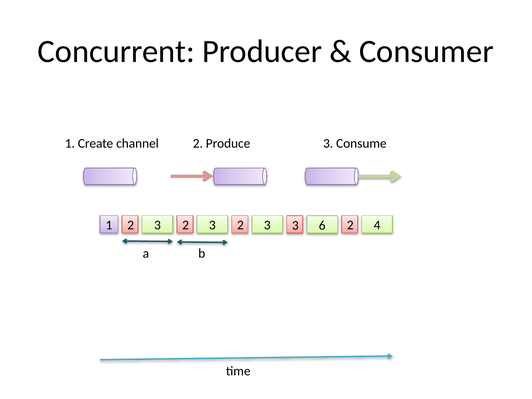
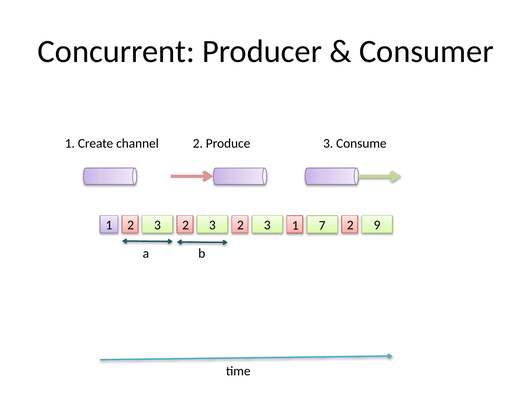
2 3: 3 -> 1
6: 6 -> 7
4: 4 -> 9
